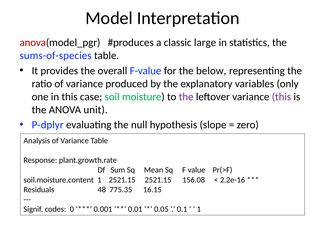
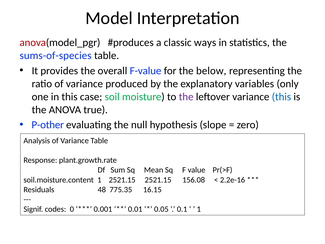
large: large -> ways
this at (281, 97) colour: purple -> blue
unit: unit -> true
P-dplyr: P-dplyr -> P-other
